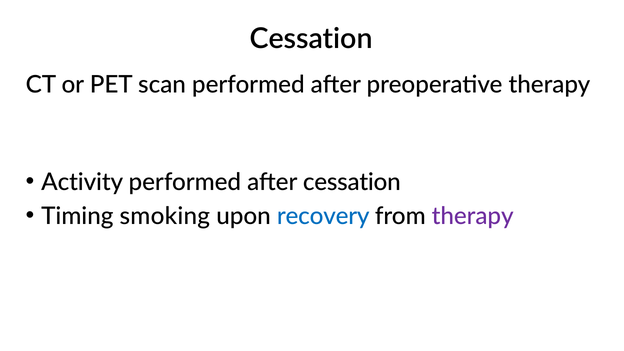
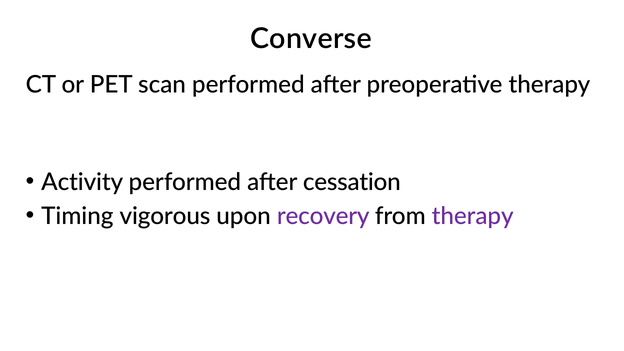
Cessation at (311, 39): Cessation -> Converse
smoking: smoking -> vigorous
recovery colour: blue -> purple
